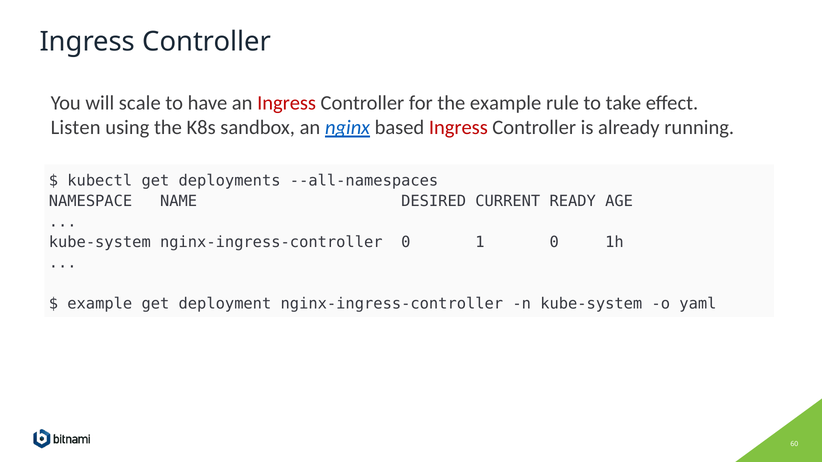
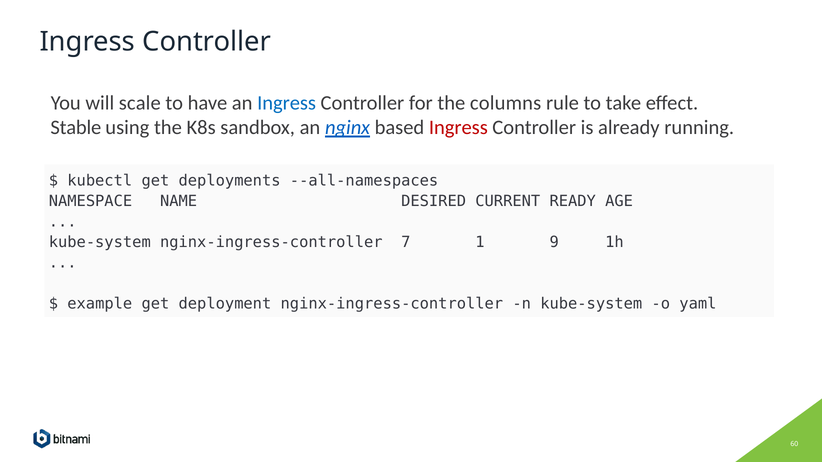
Ingress at (287, 103) colour: red -> blue
the example: example -> columns
Listen: Listen -> Stable
nginx-ingress-controller 0: 0 -> 7
1 0: 0 -> 9
